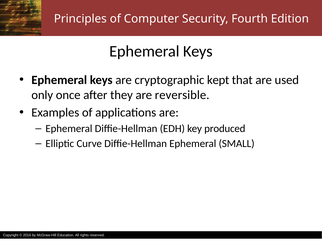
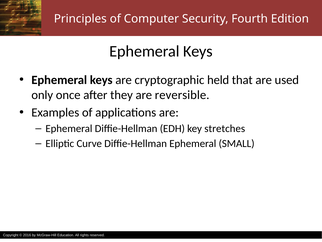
kept: kept -> held
produced: produced -> stretches
